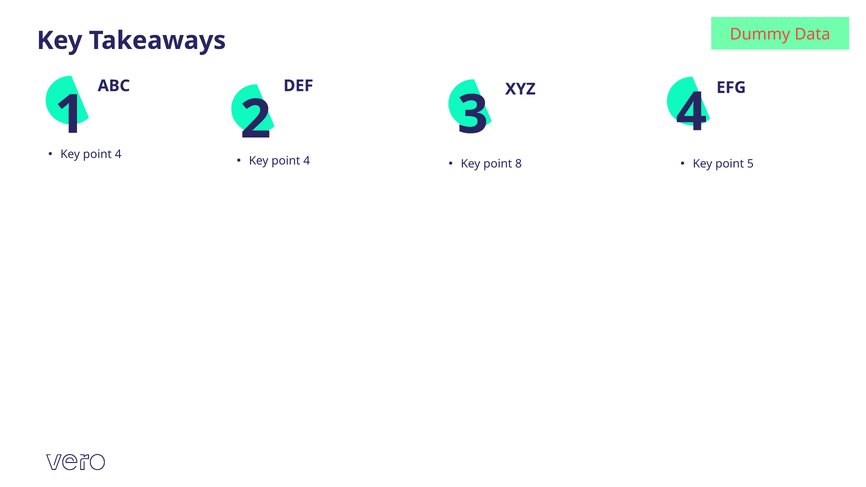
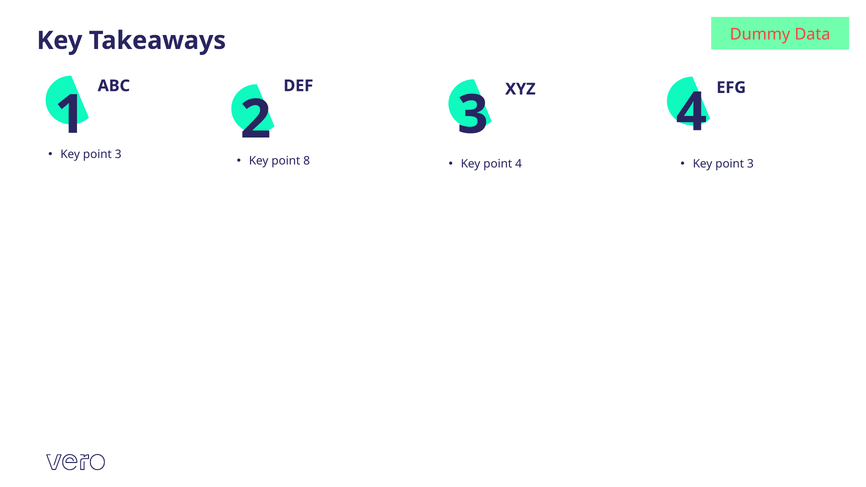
4 at (118, 154): 4 -> 3
4 at (307, 161): 4 -> 8
point 8: 8 -> 4
5 at (750, 164): 5 -> 3
